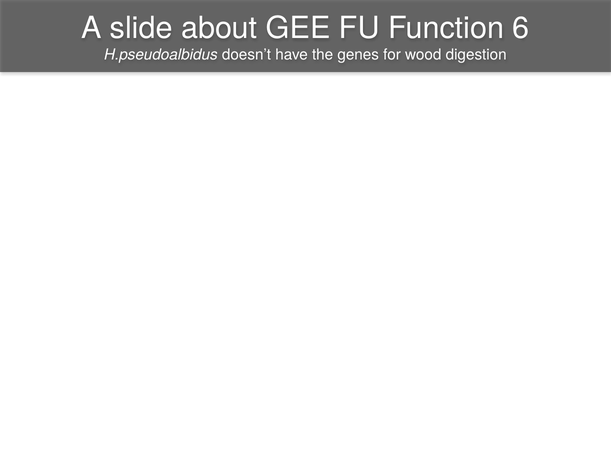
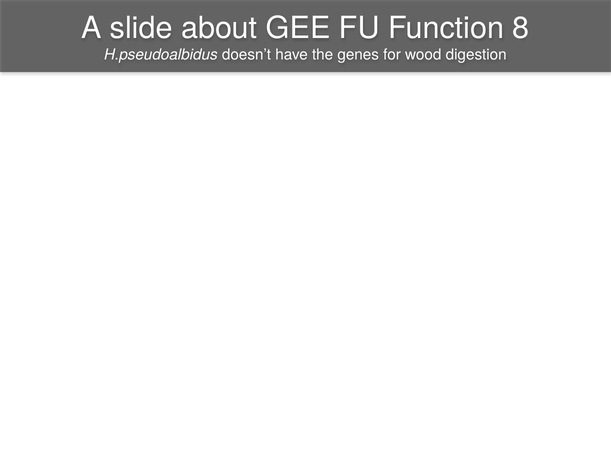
6: 6 -> 8
